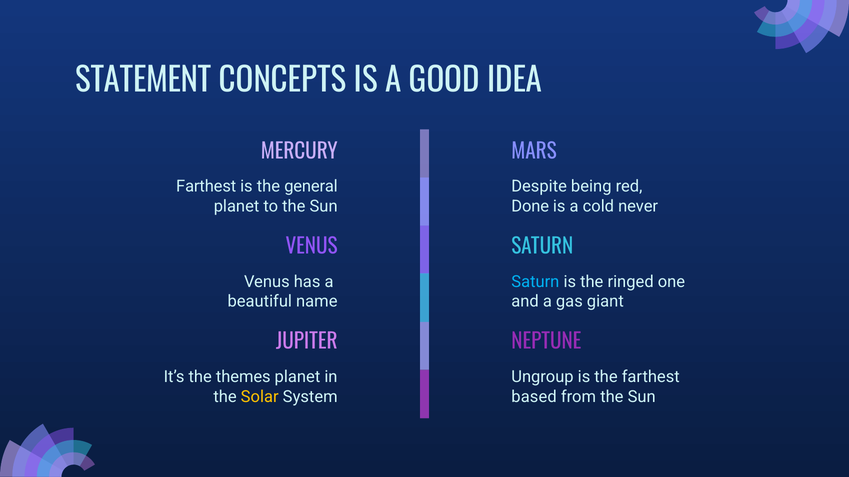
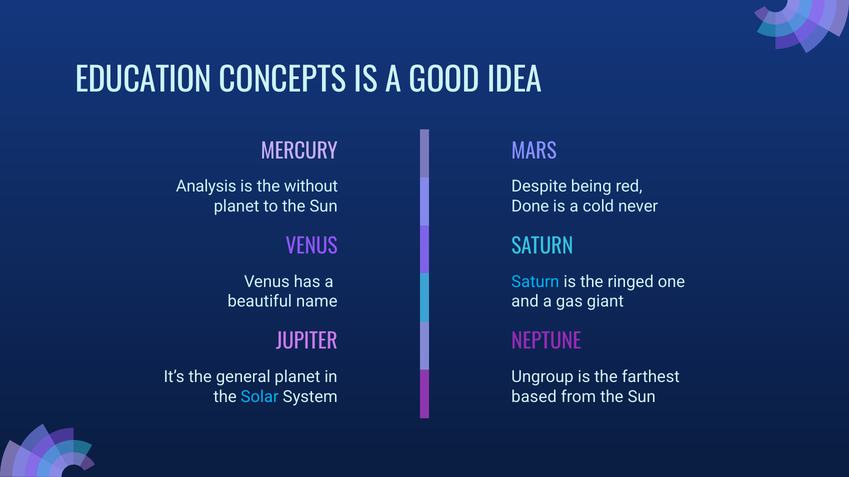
STATEMENT: STATEMENT -> EDUCATION
Farthest at (206, 187): Farthest -> Analysis
general: general -> without
themes: themes -> general
Solar colour: yellow -> light blue
